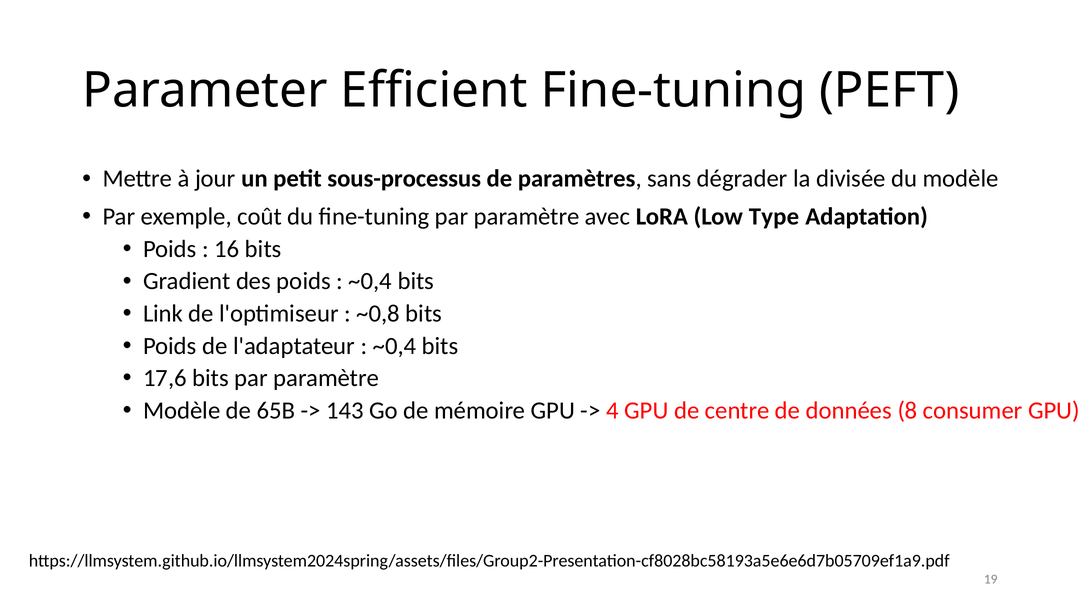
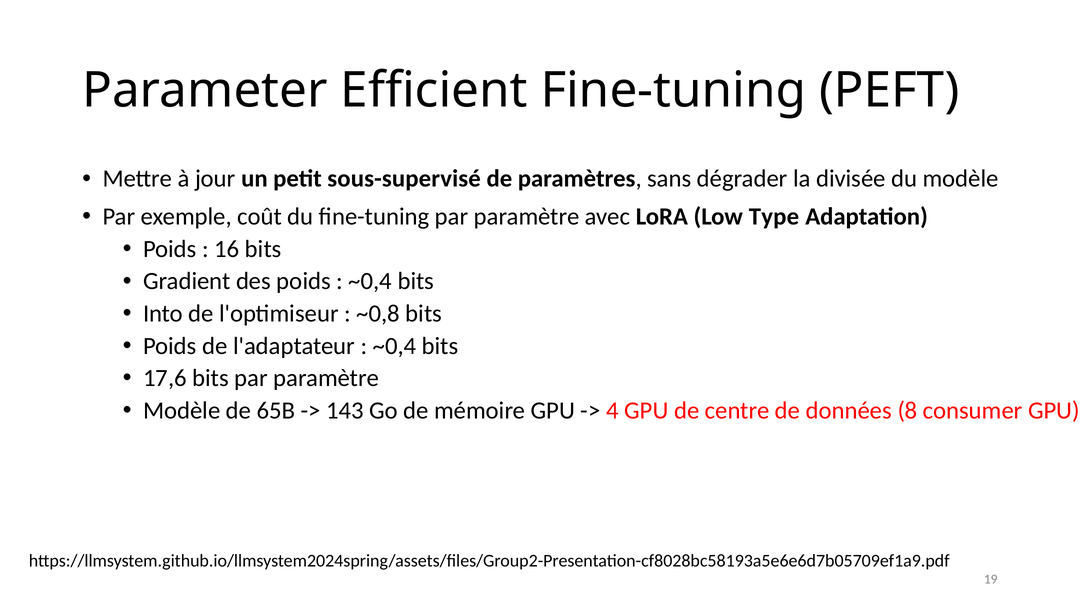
sous-processus: sous-processus -> sous-supervisé
Link: Link -> Into
